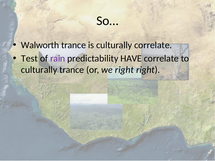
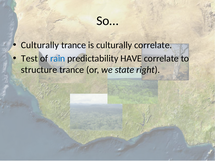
Walworth at (40, 45): Walworth -> Culturally
rain colour: purple -> blue
culturally at (39, 70): culturally -> structure
we right: right -> state
